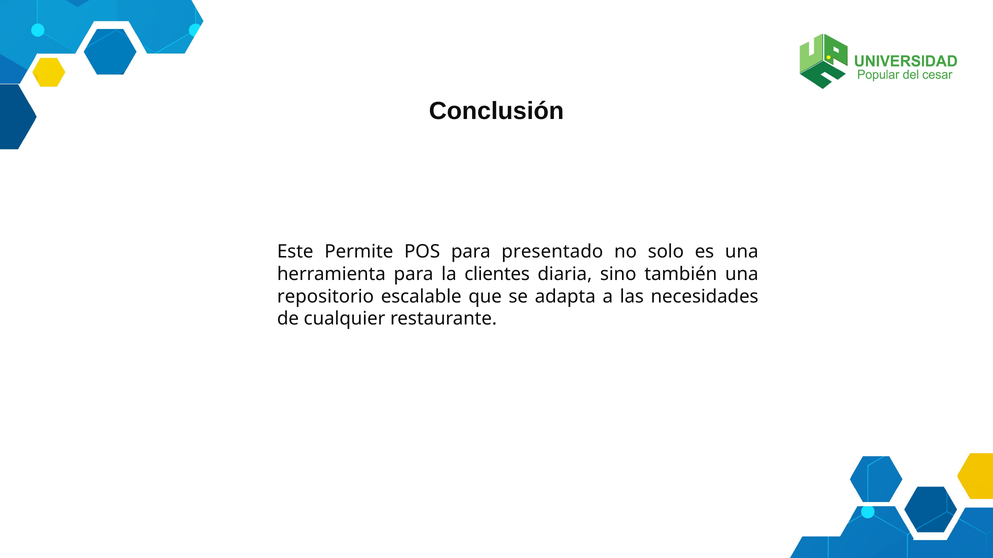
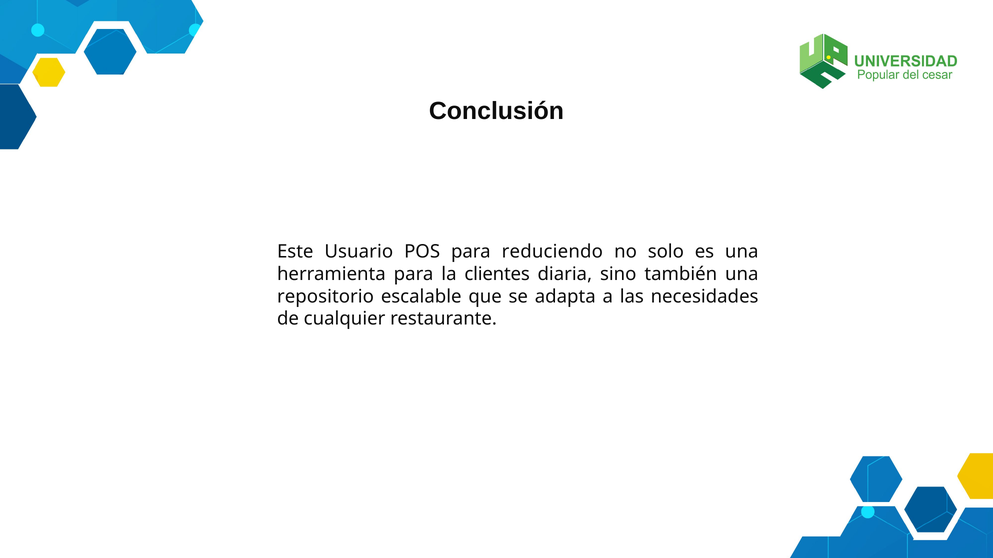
Permite: Permite -> Usuario
presentado: presentado -> reduciendo
